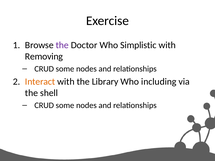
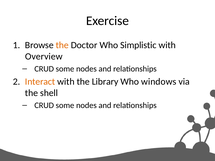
the at (62, 45) colour: purple -> orange
Removing: Removing -> Overview
including: including -> windows
